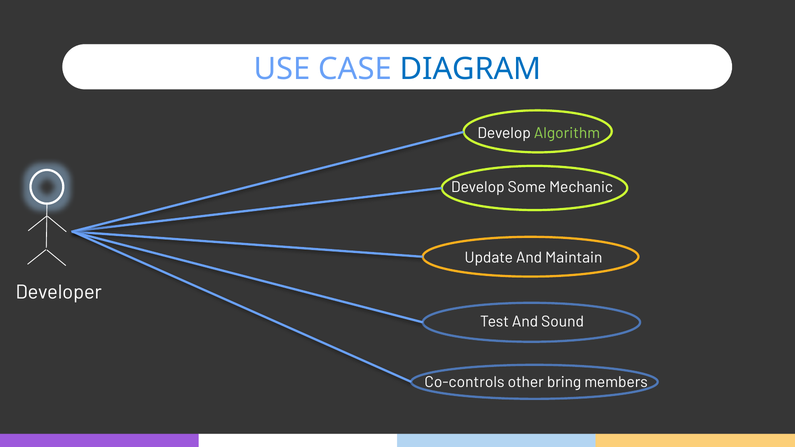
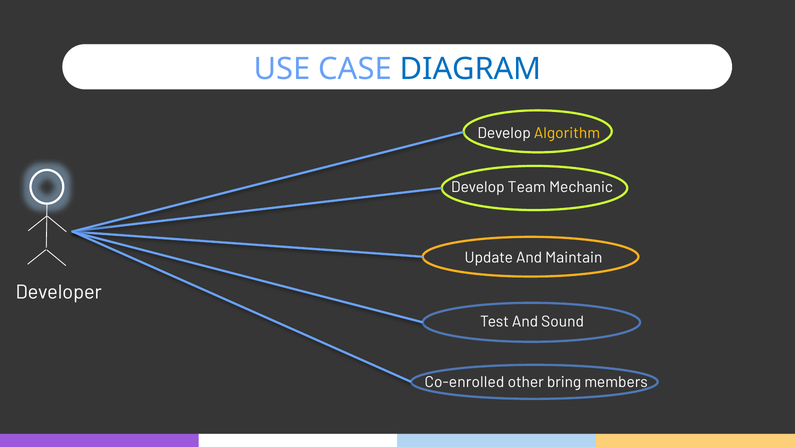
Algorithm colour: light green -> yellow
Some: Some -> Team
Co-controls: Co-controls -> Co-enrolled
